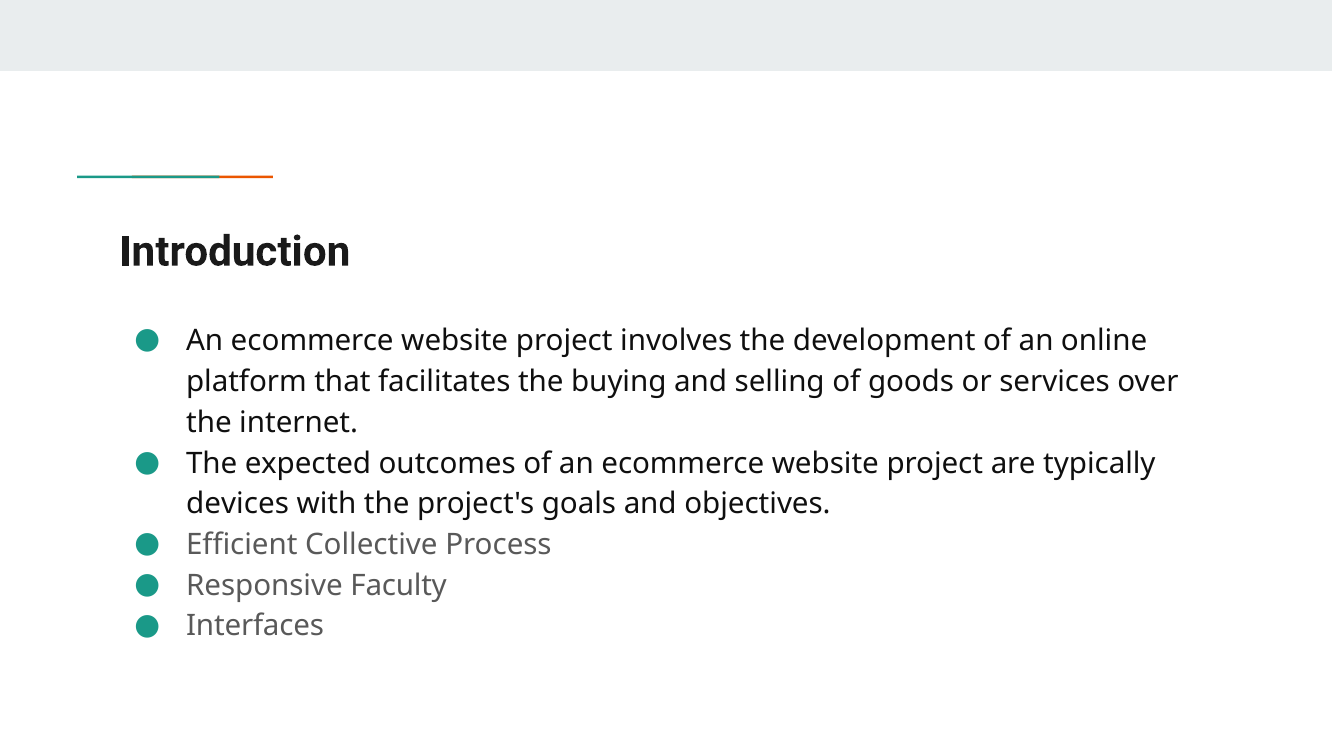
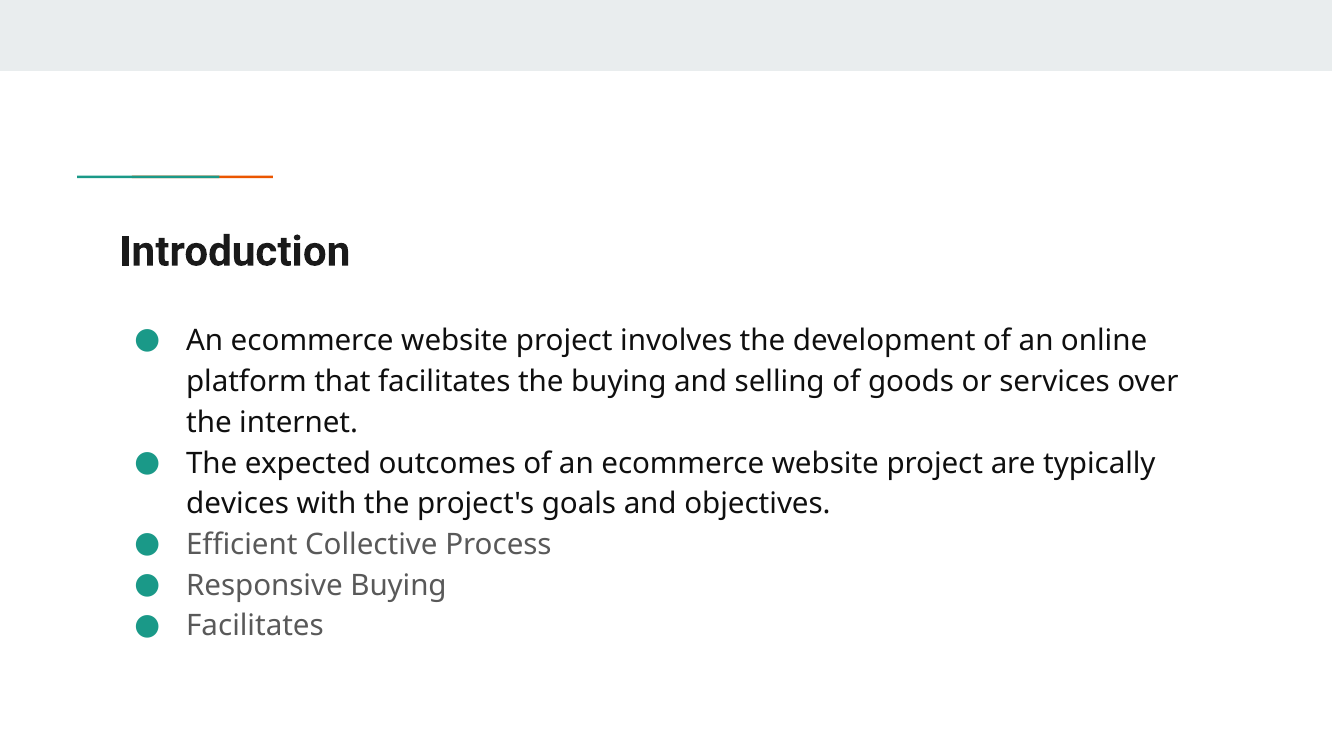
Responsive Faculty: Faculty -> Buying
Interfaces at (255, 626): Interfaces -> Facilitates
